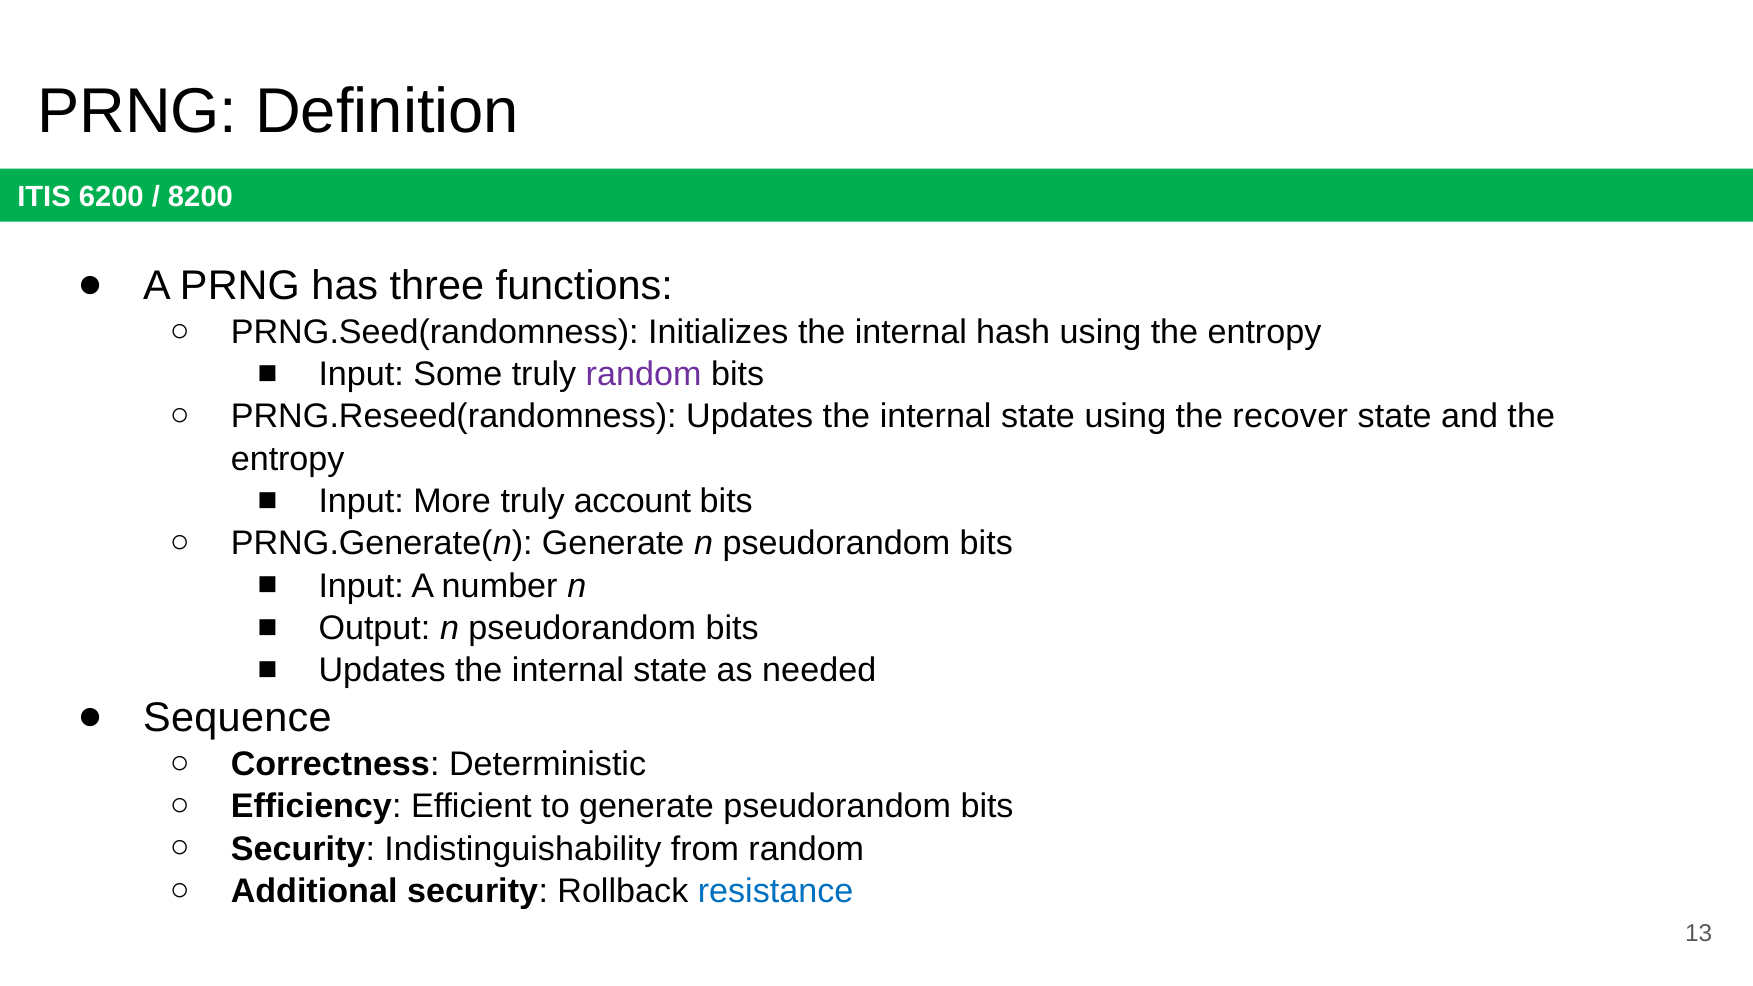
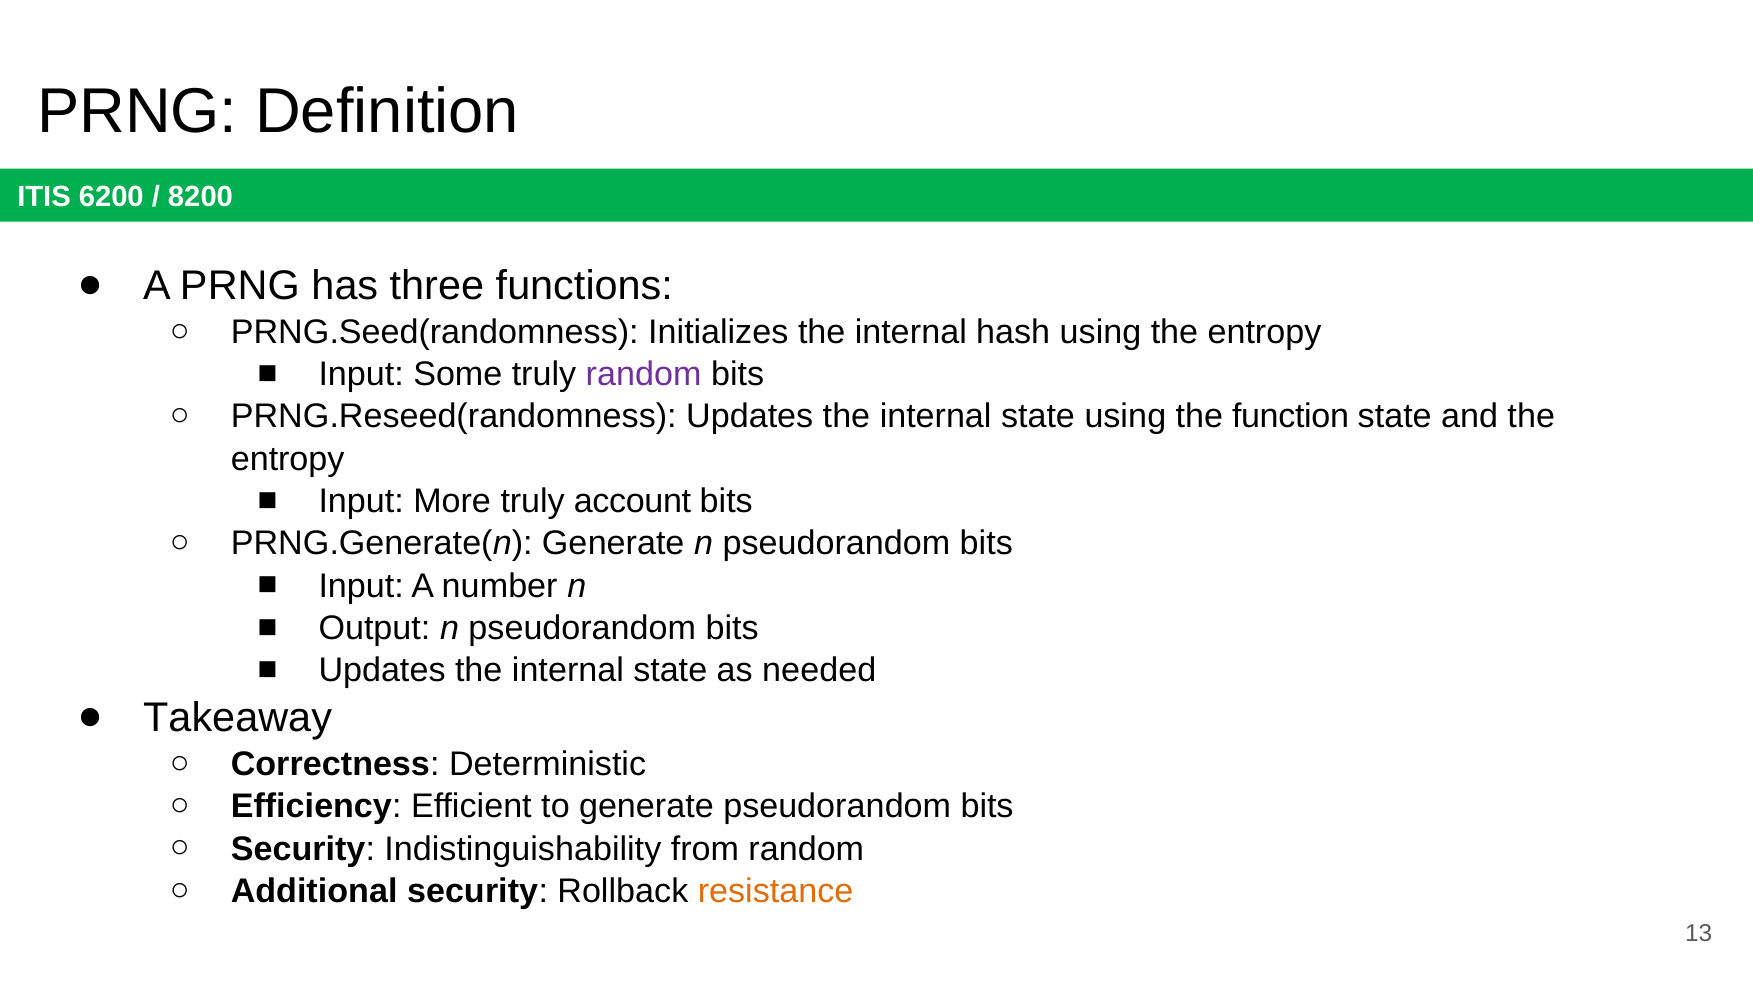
recover: recover -> function
Sequence: Sequence -> Takeaway
resistance colour: blue -> orange
